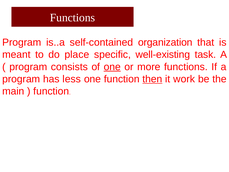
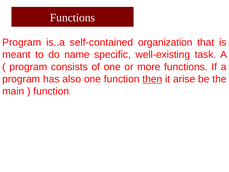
place: place -> name
one at (112, 67) underline: present -> none
less: less -> also
work: work -> arise
